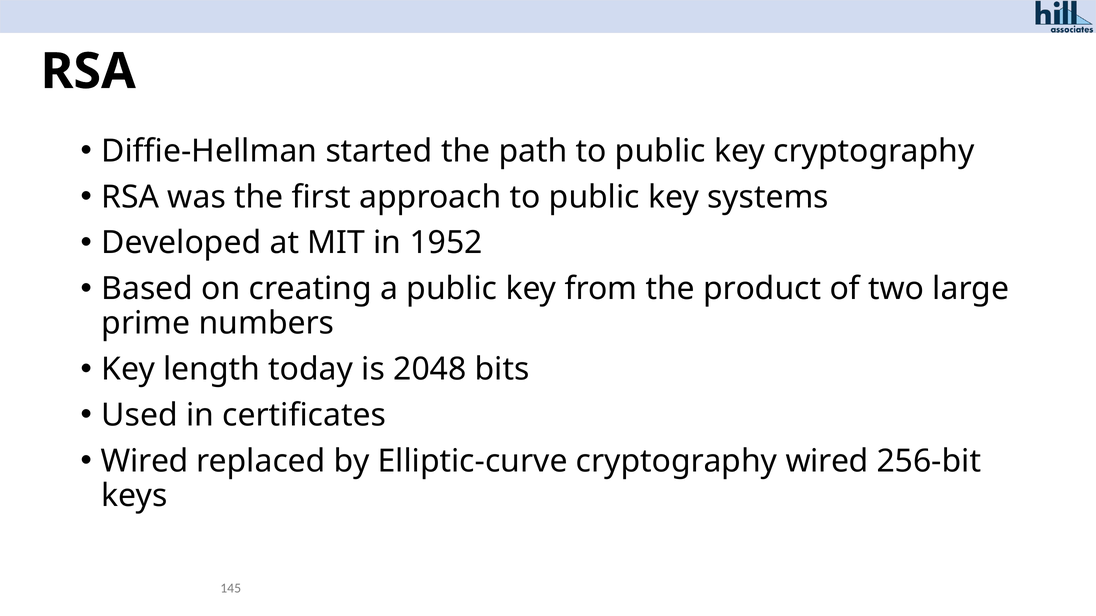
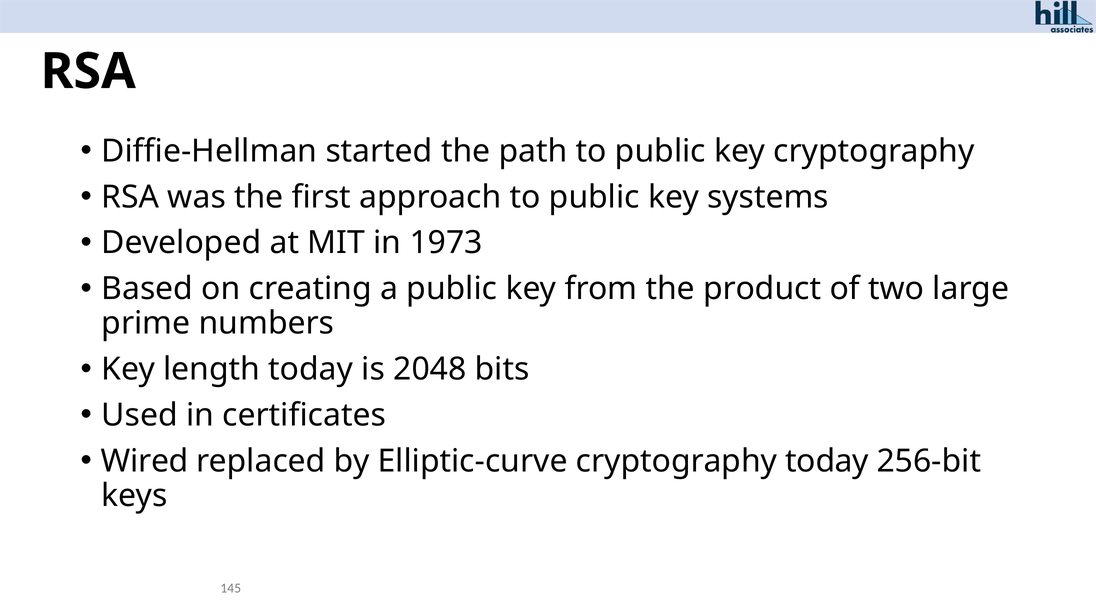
1952: 1952 -> 1973
cryptography wired: wired -> today
